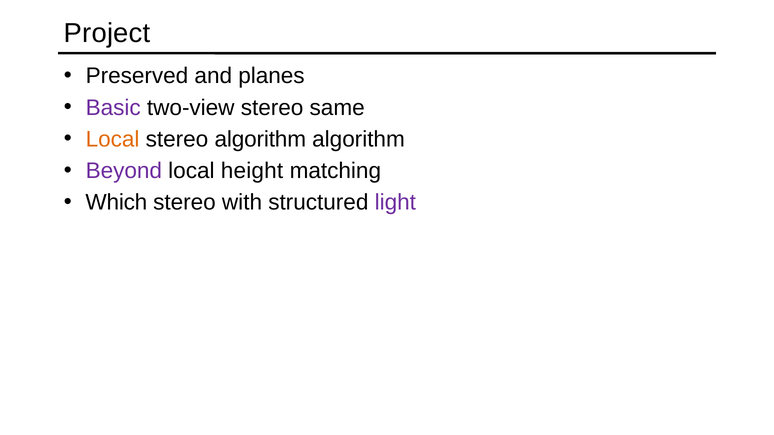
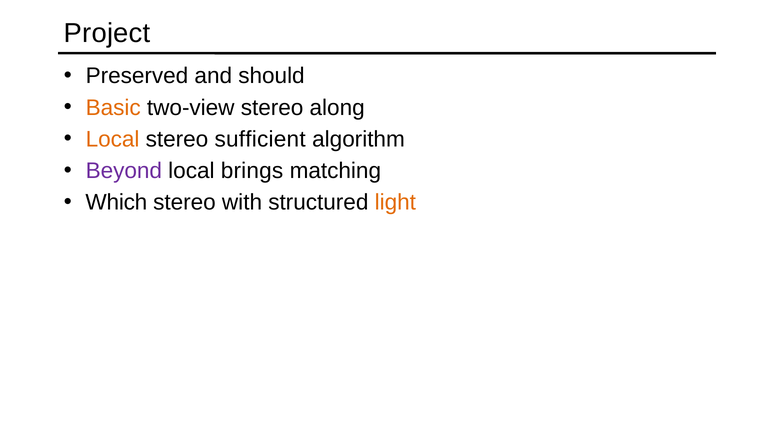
planes: planes -> should
Basic colour: purple -> orange
same: same -> along
stereo algorithm: algorithm -> sufficient
height: height -> brings
light colour: purple -> orange
